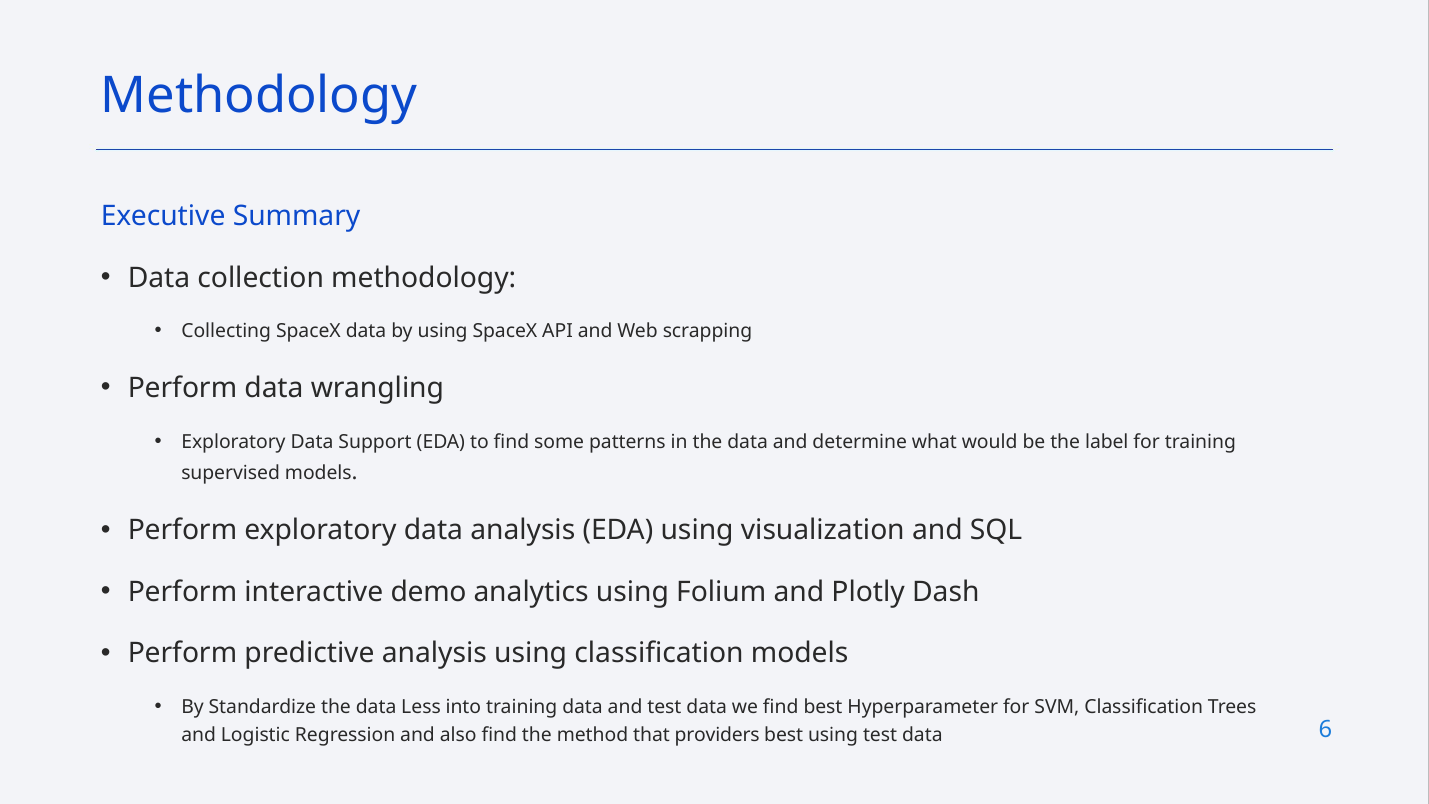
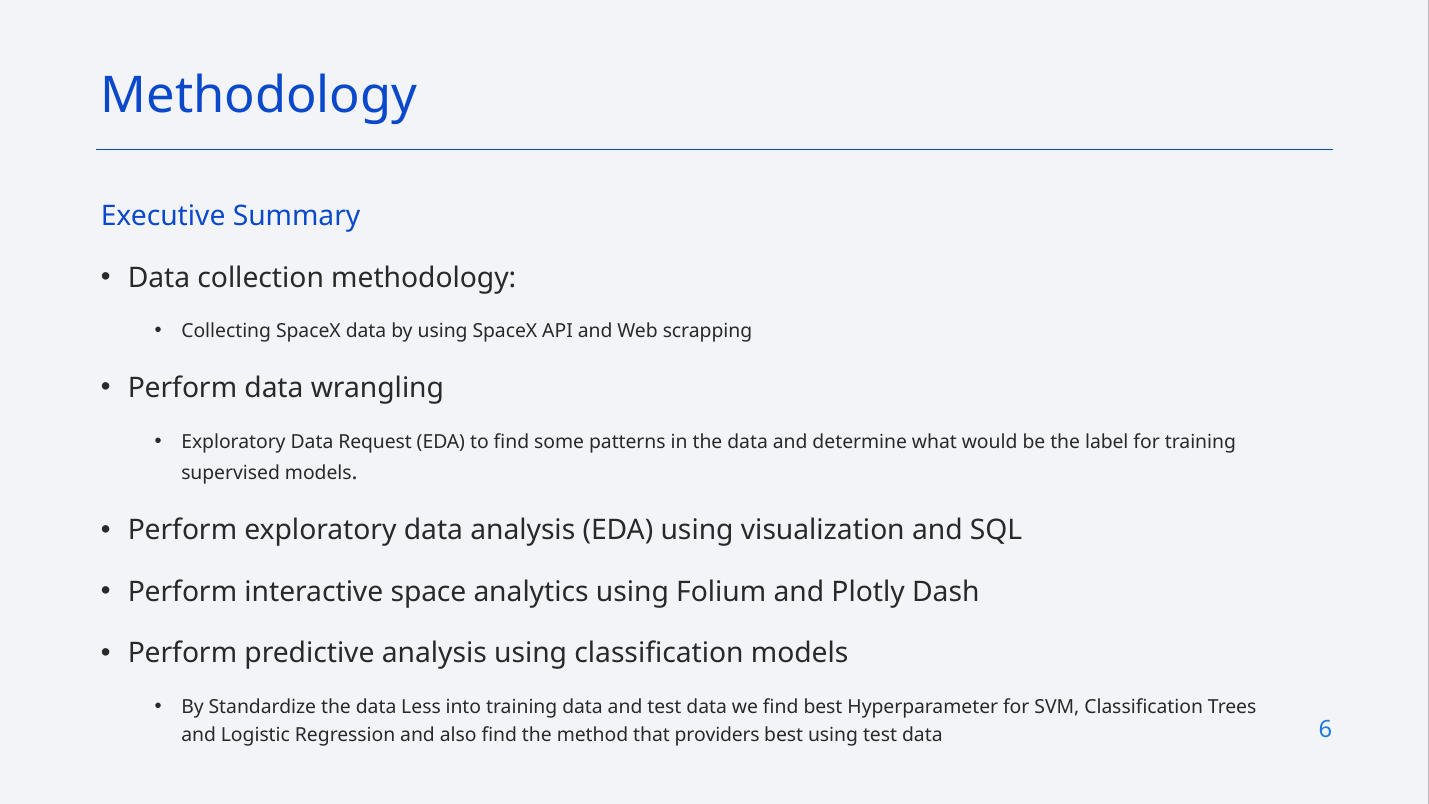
Support: Support -> Request
demo: demo -> space
